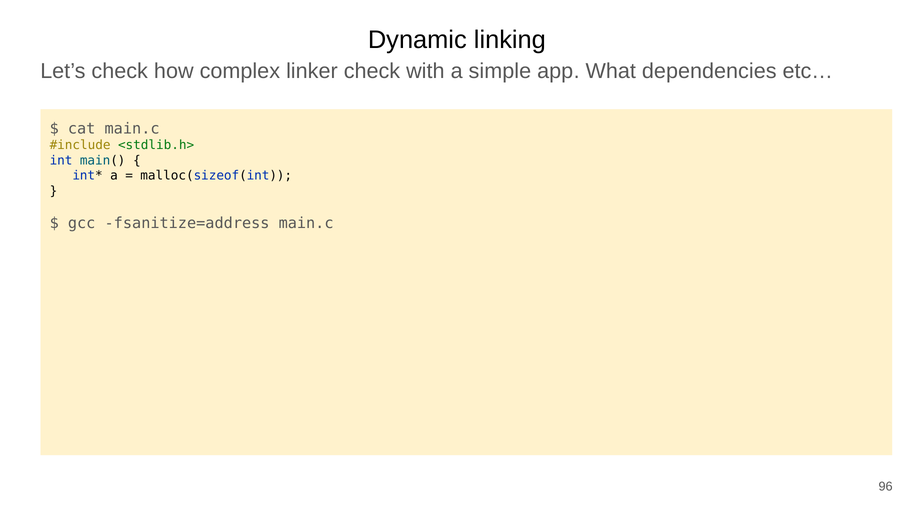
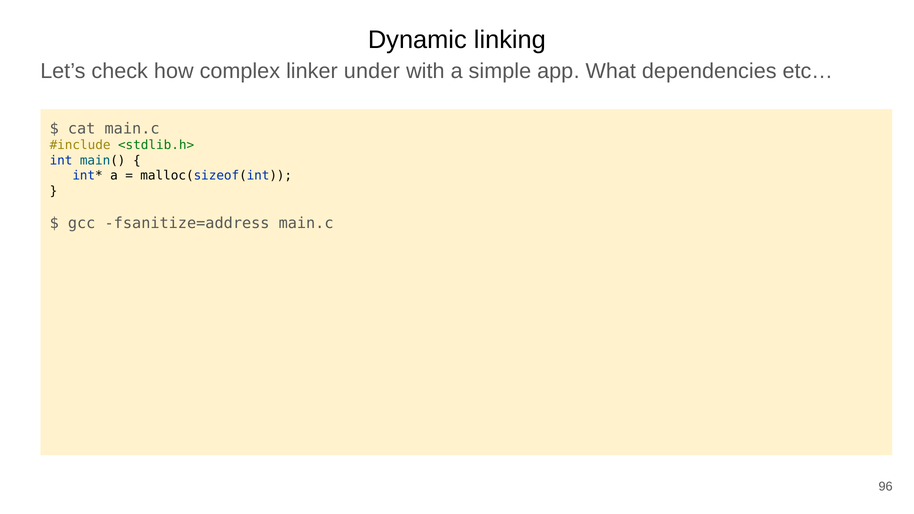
linker check: check -> under
